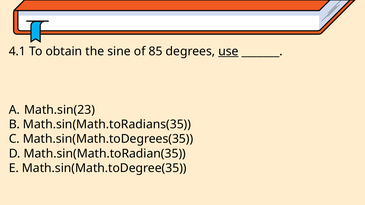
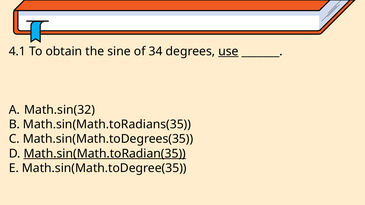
85: 85 -> 34
Math.sin(23: Math.sin(23 -> Math.sin(32
Math.sin(Math.toRadian(35 underline: none -> present
